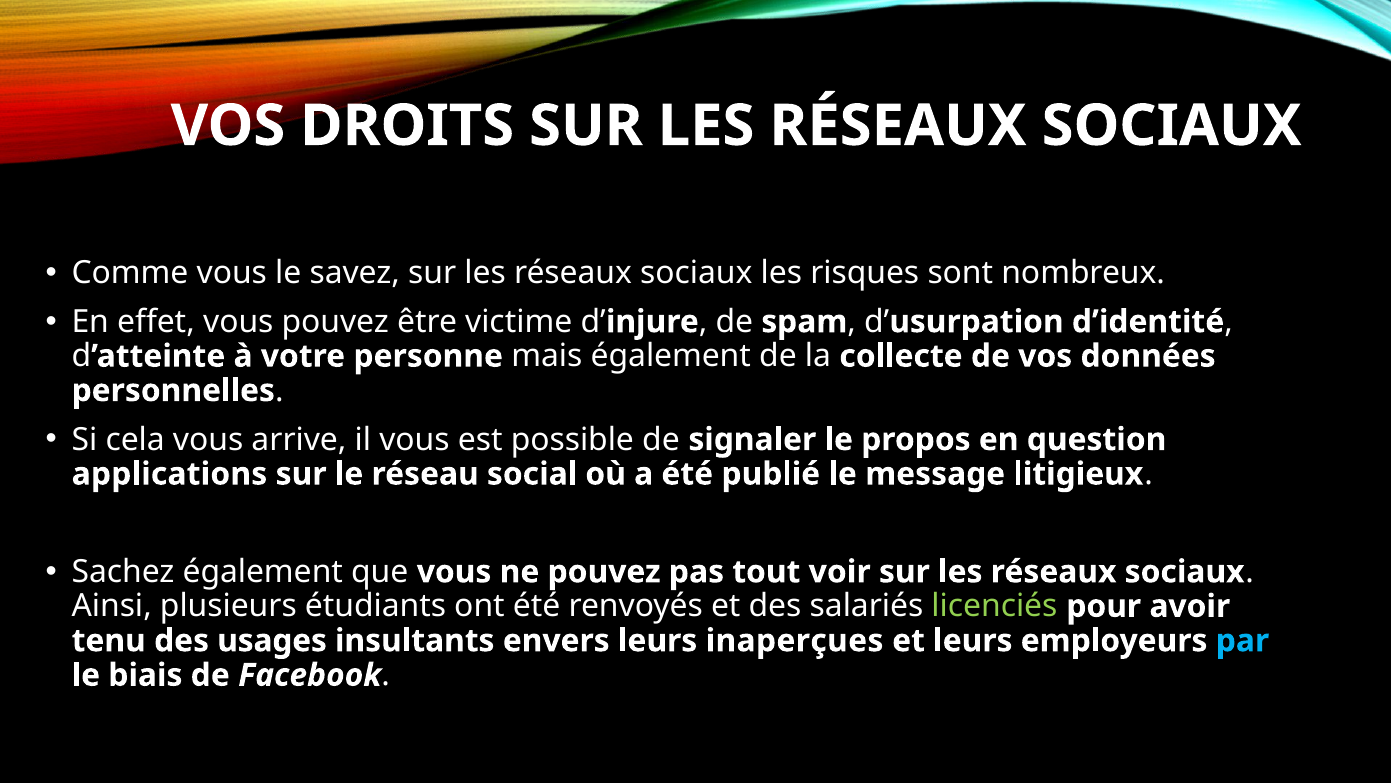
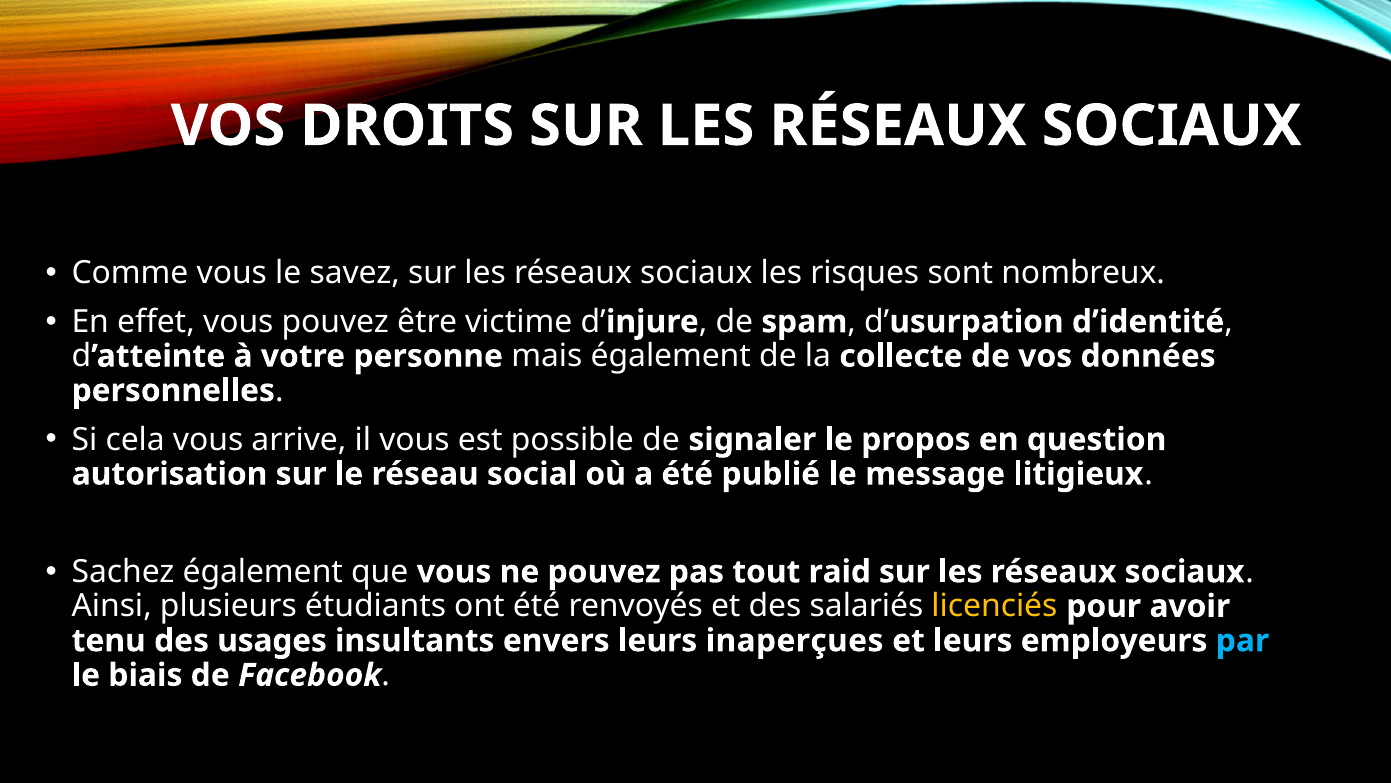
applications: applications -> autorisation
voir: voir -> raid
licenciés colour: light green -> yellow
